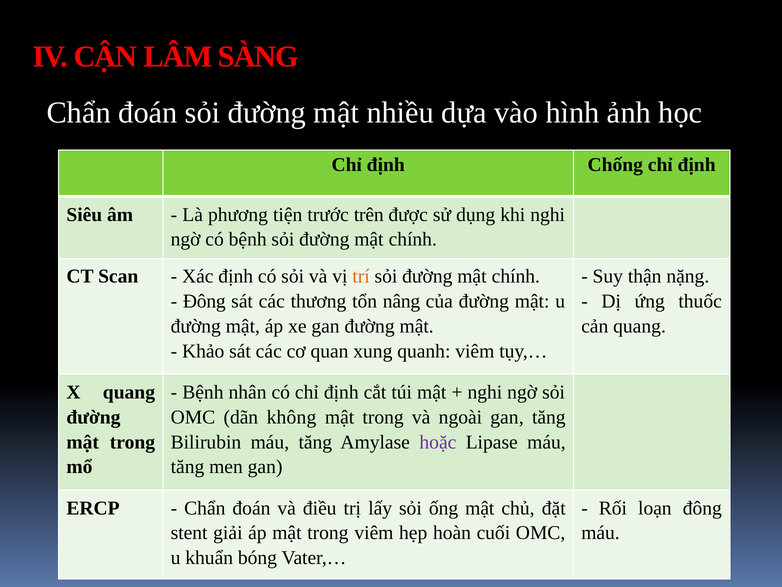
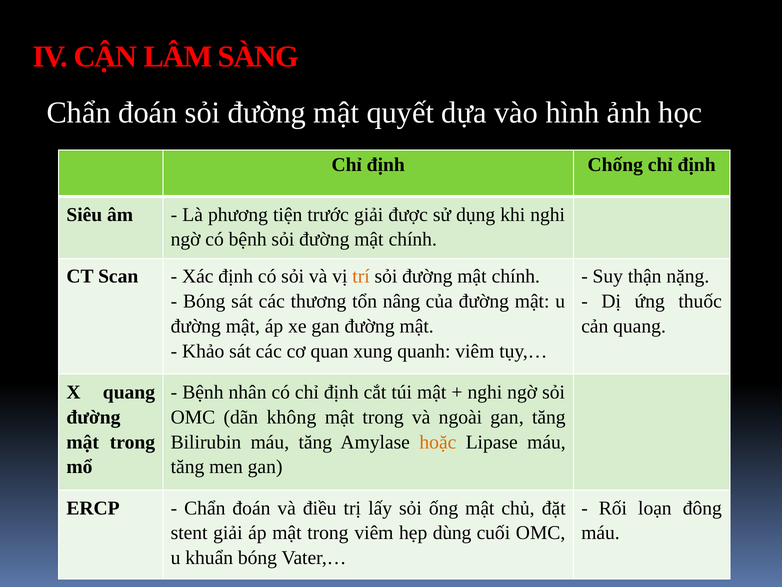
nhiều: nhiều -> quyết
trước trên: trên -> giải
Đông at (204, 301): Đông -> Bóng
hoặc colour: purple -> orange
hoàn: hoàn -> dùng
